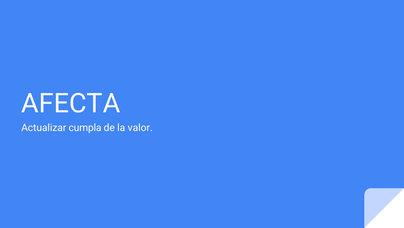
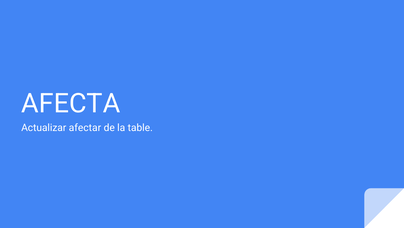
cumpla: cumpla -> afectar
valor: valor -> table
